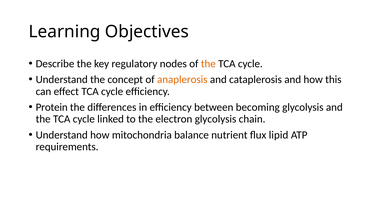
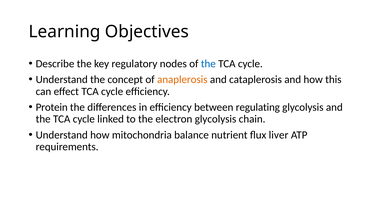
the at (208, 64) colour: orange -> blue
becoming: becoming -> regulating
lipid: lipid -> liver
